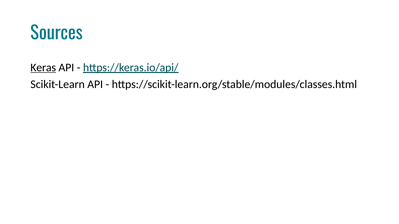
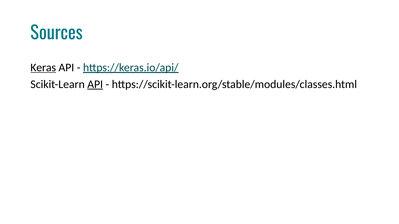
API at (95, 84) underline: none -> present
